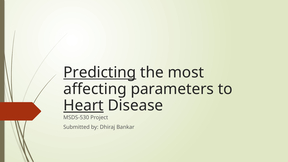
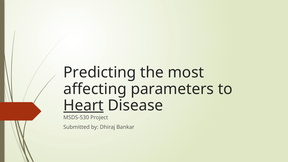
Predicting underline: present -> none
